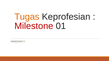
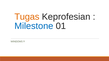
Milestone colour: red -> blue
